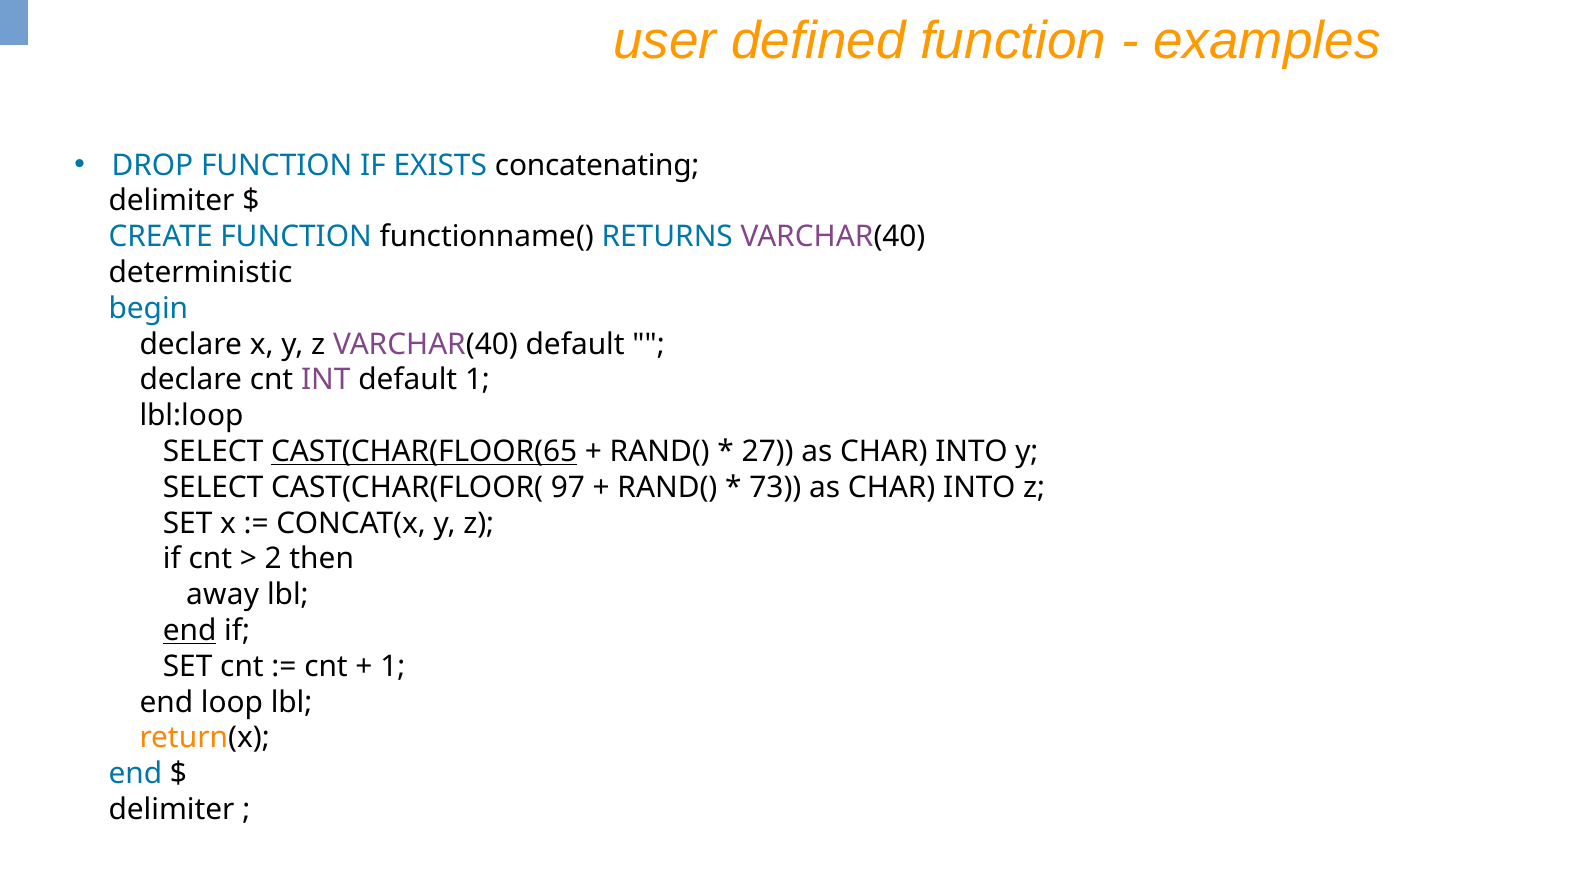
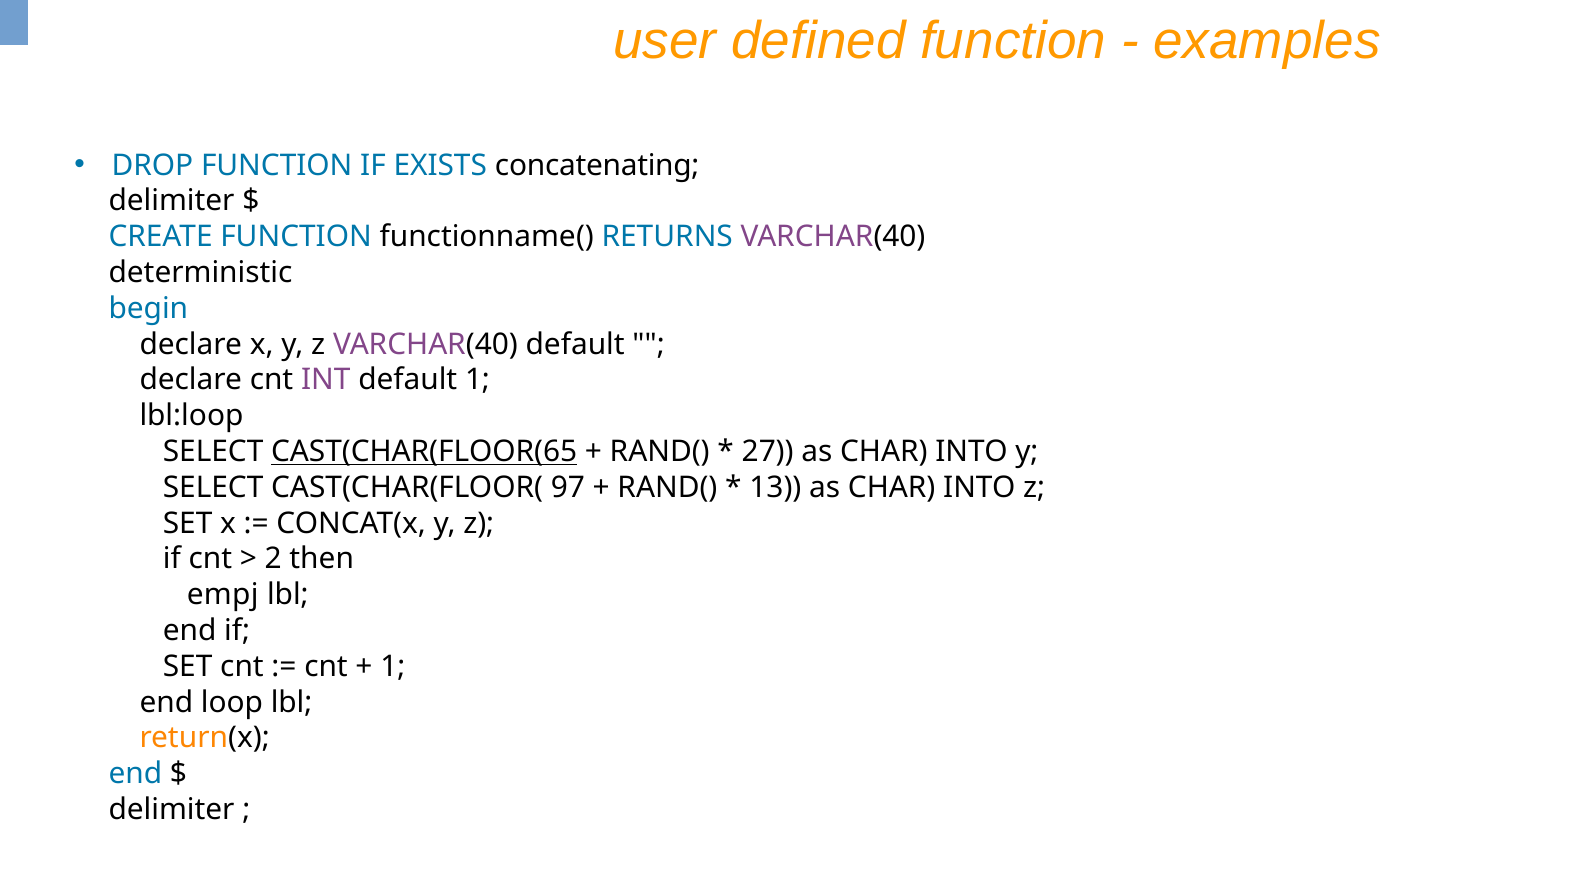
73: 73 -> 13
away: away -> empj
end at (190, 631) underline: present -> none
